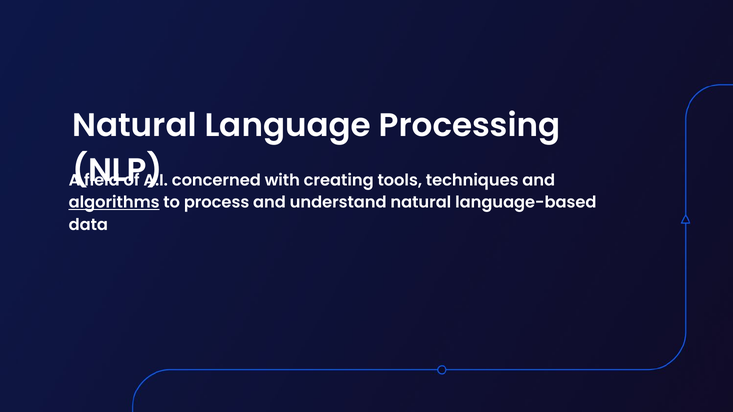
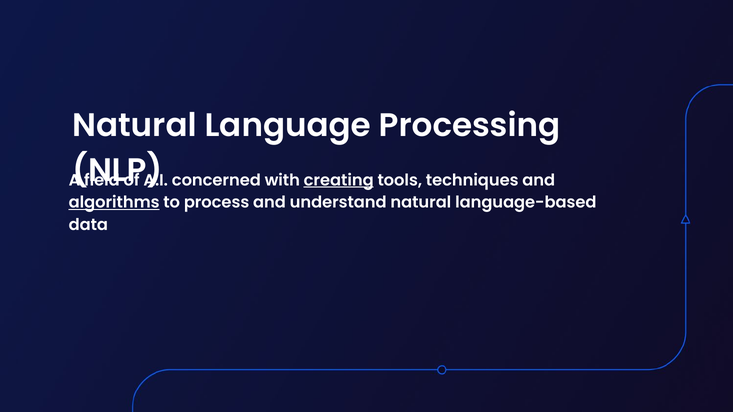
creating underline: none -> present
